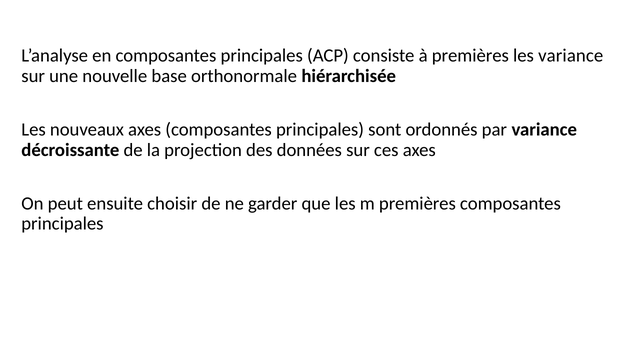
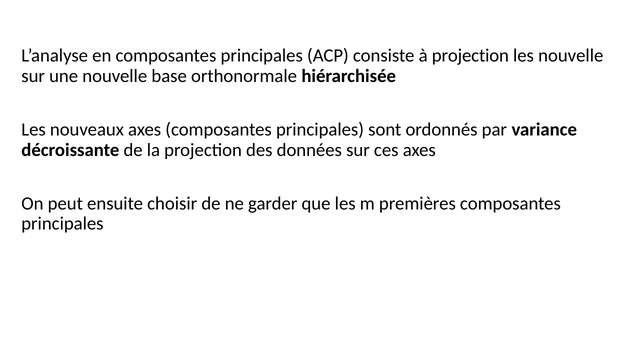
à premières: premières -> projection
les variance: variance -> nouvelle
